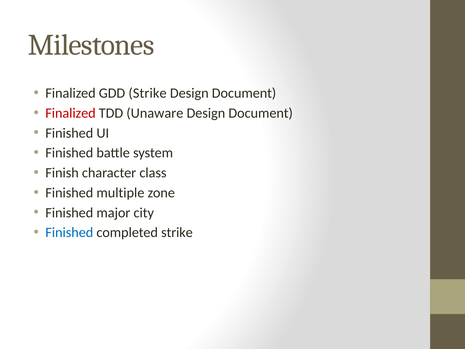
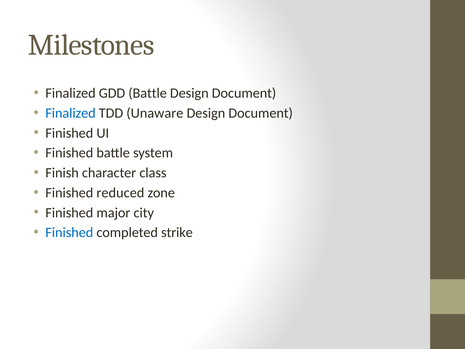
GDD Strike: Strike -> Battle
Finalized at (71, 113) colour: red -> blue
multiple: multiple -> reduced
